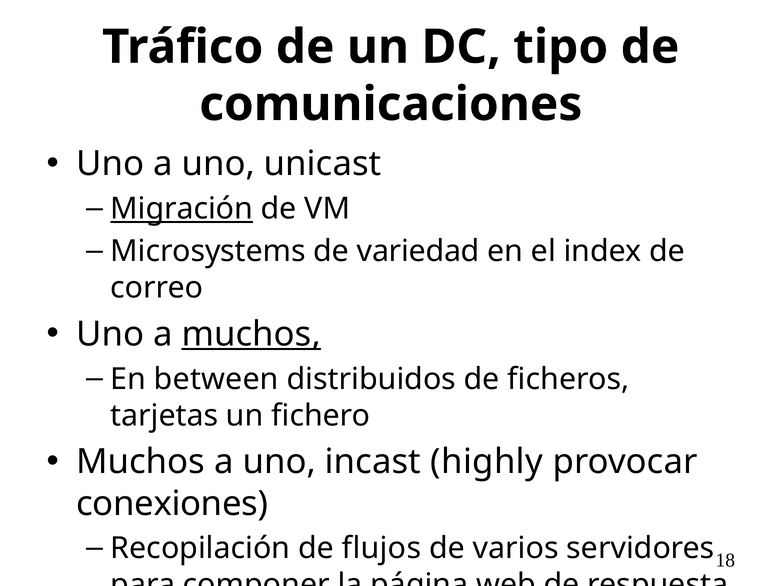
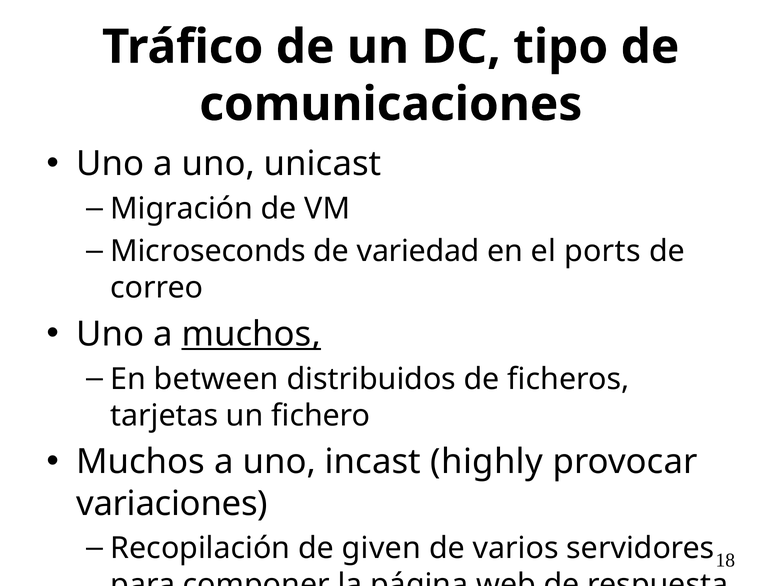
Migración underline: present -> none
Microsystems: Microsystems -> Microseconds
index: index -> ports
conexiones: conexiones -> variaciones
flujos: flujos -> given
